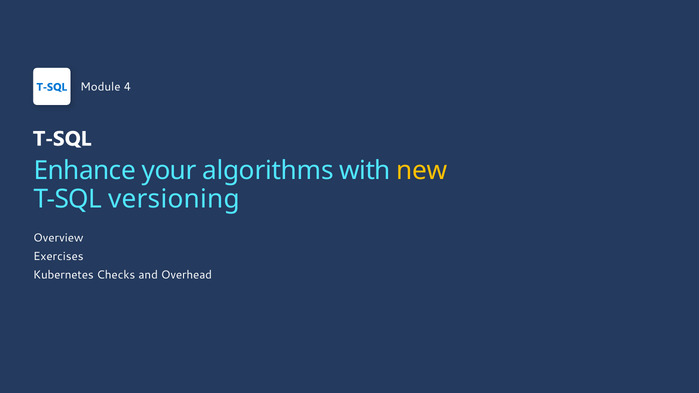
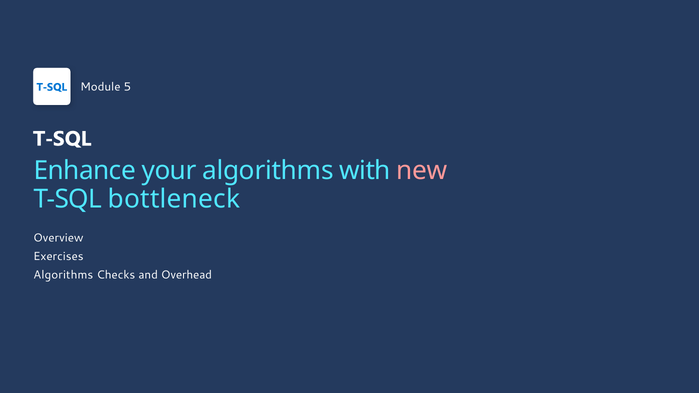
4: 4 -> 5
new colour: yellow -> pink
versioning: versioning -> bottleneck
Kubernetes at (63, 275): Kubernetes -> Algorithms
